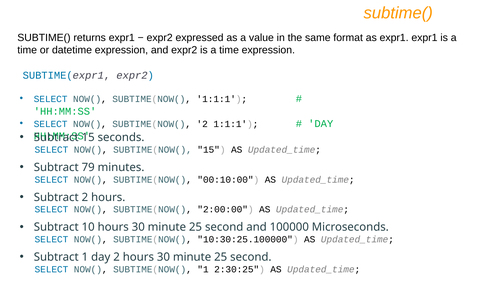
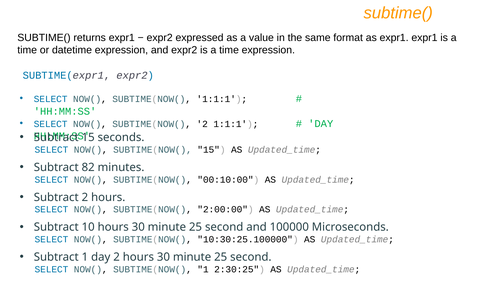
79: 79 -> 82
